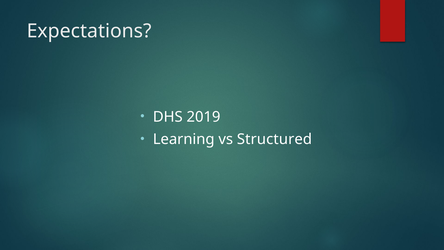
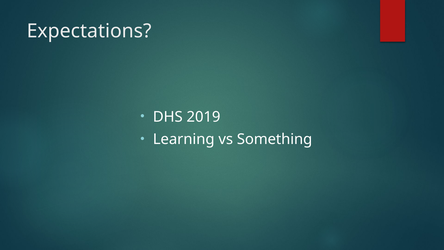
Structured: Structured -> Something
